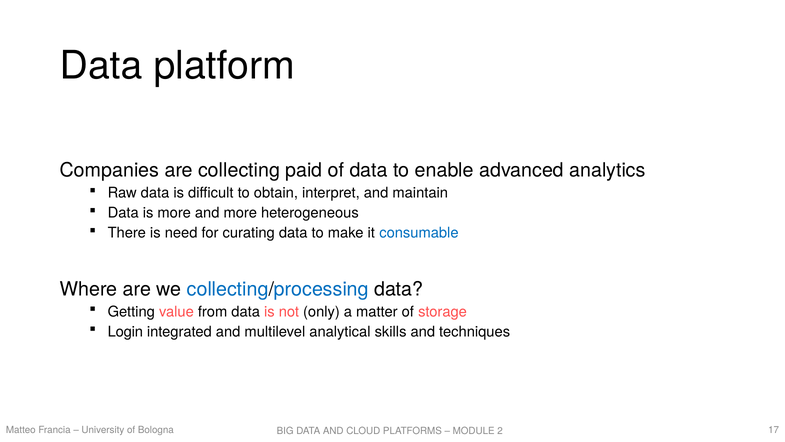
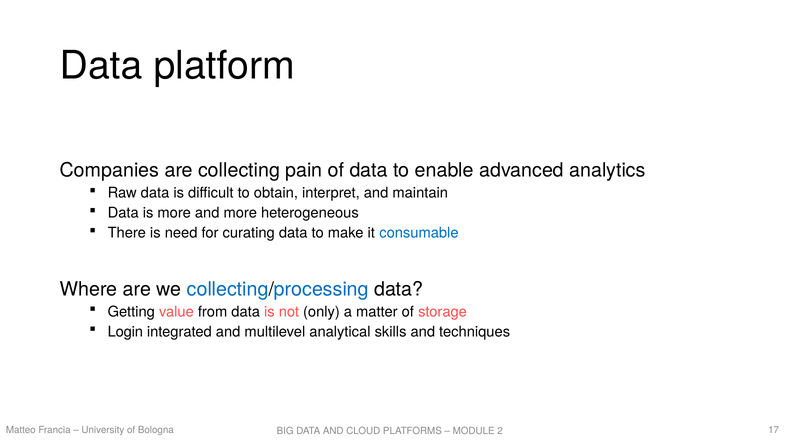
paid: paid -> pain
